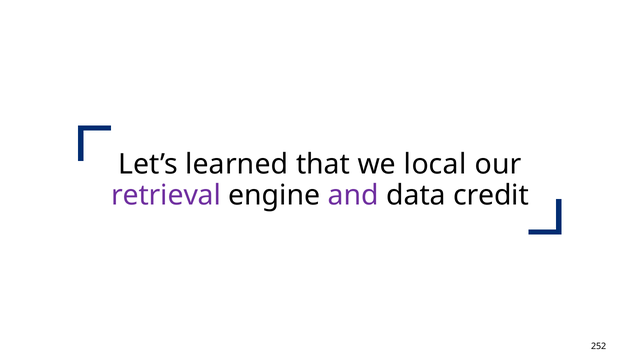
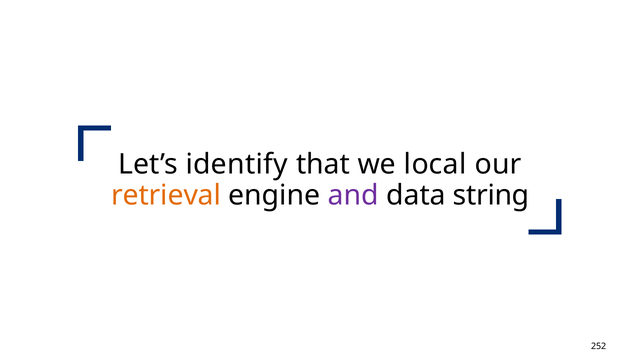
learned: learned -> identify
retrieval colour: purple -> orange
credit: credit -> string
